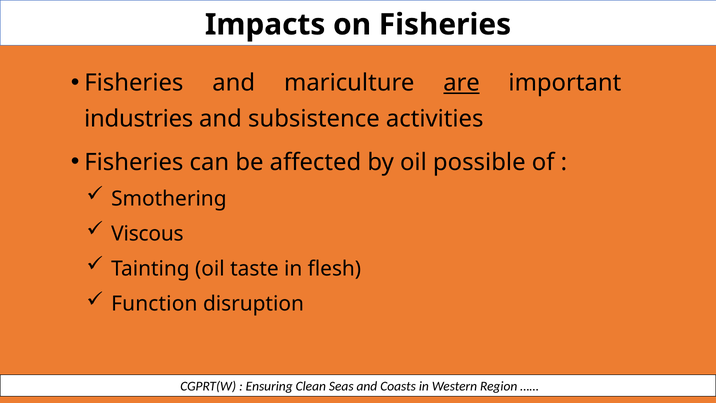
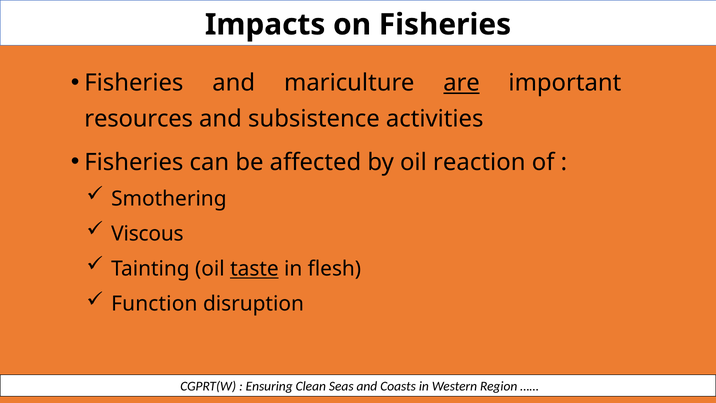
industries: industries -> resources
possible: possible -> reaction
taste underline: none -> present
